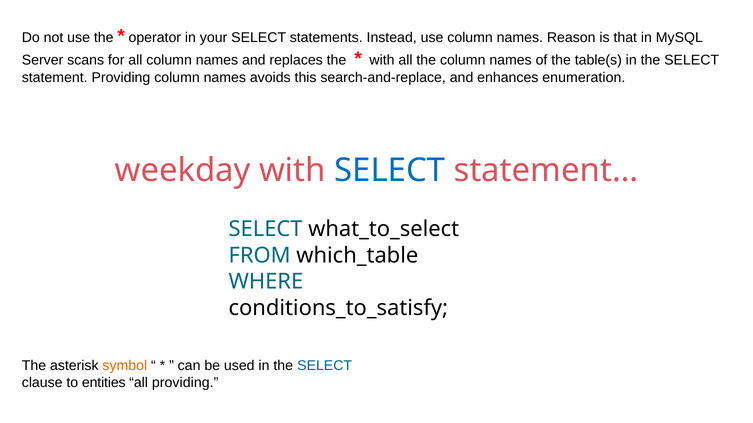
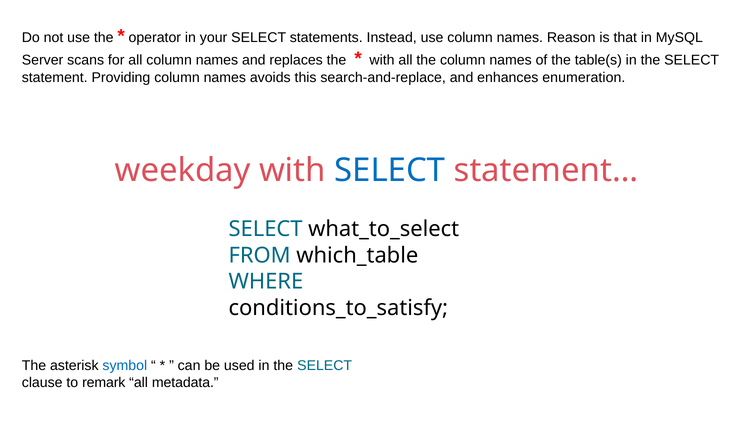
symbol colour: orange -> blue
entities: entities -> remark
all providing: providing -> metadata
